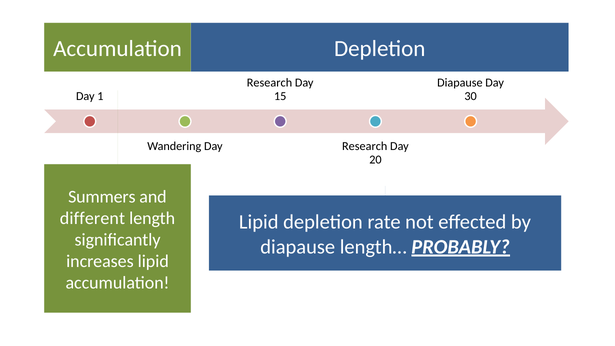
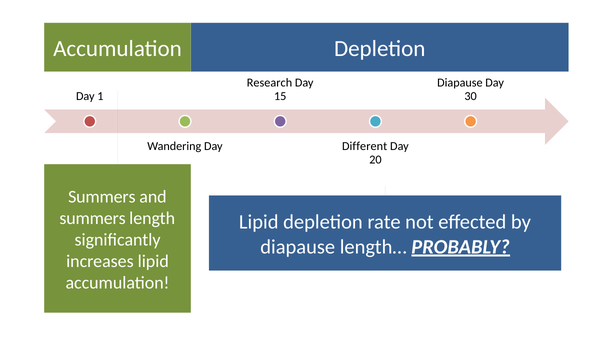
Research at (365, 146): Research -> Different
different at (92, 218): different -> summers
